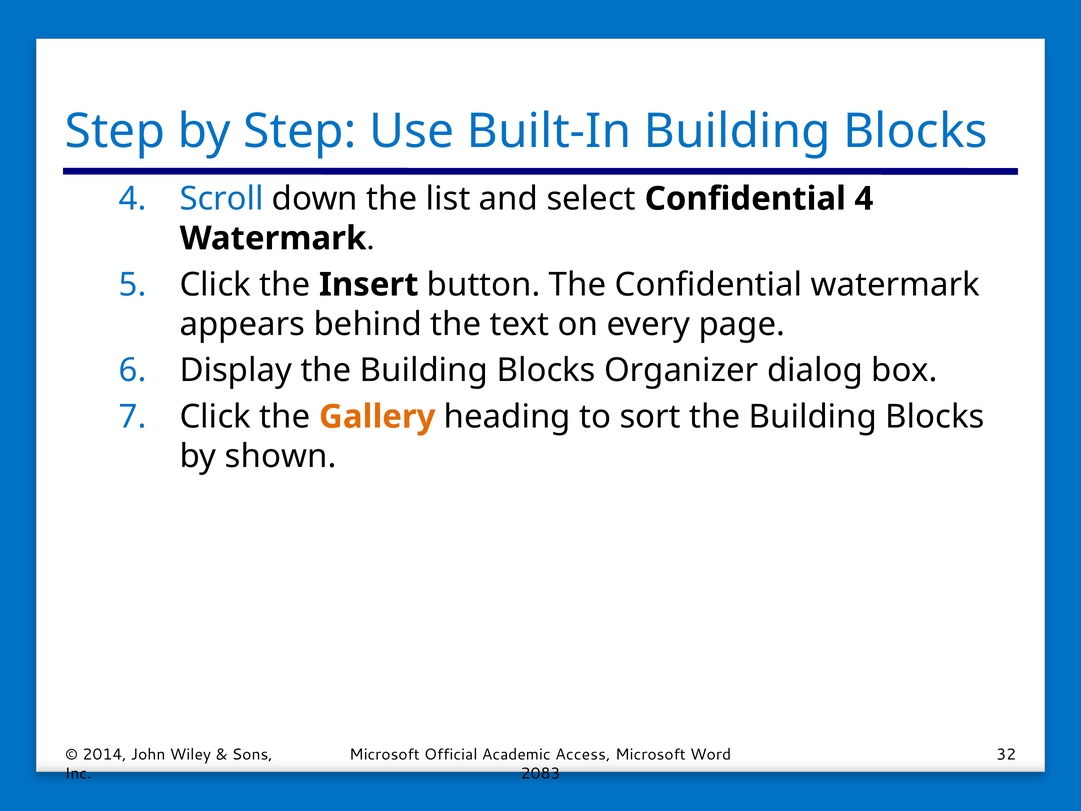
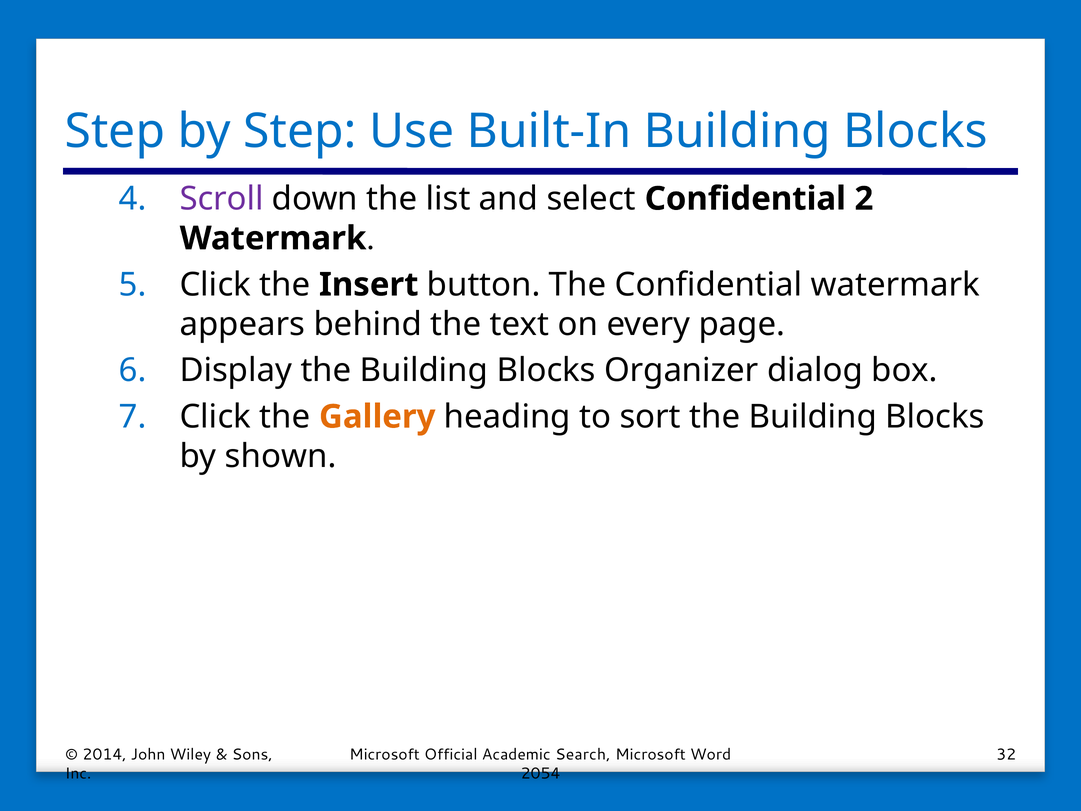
Scroll colour: blue -> purple
Confidential 4: 4 -> 2
Access: Access -> Search
2083: 2083 -> 2054
